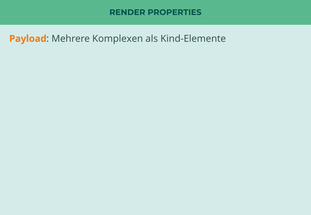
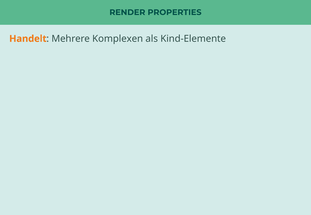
Payload: Payload -> Handelt
